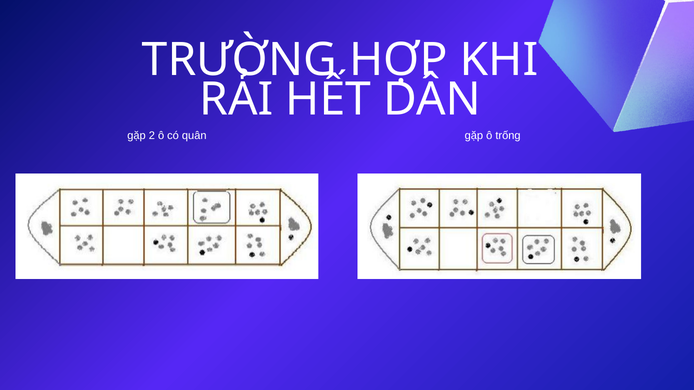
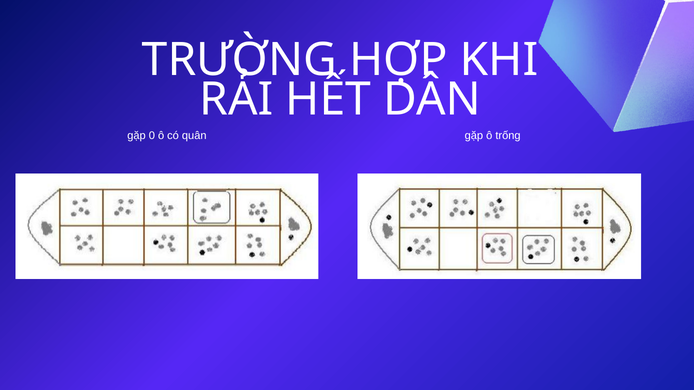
2: 2 -> 0
